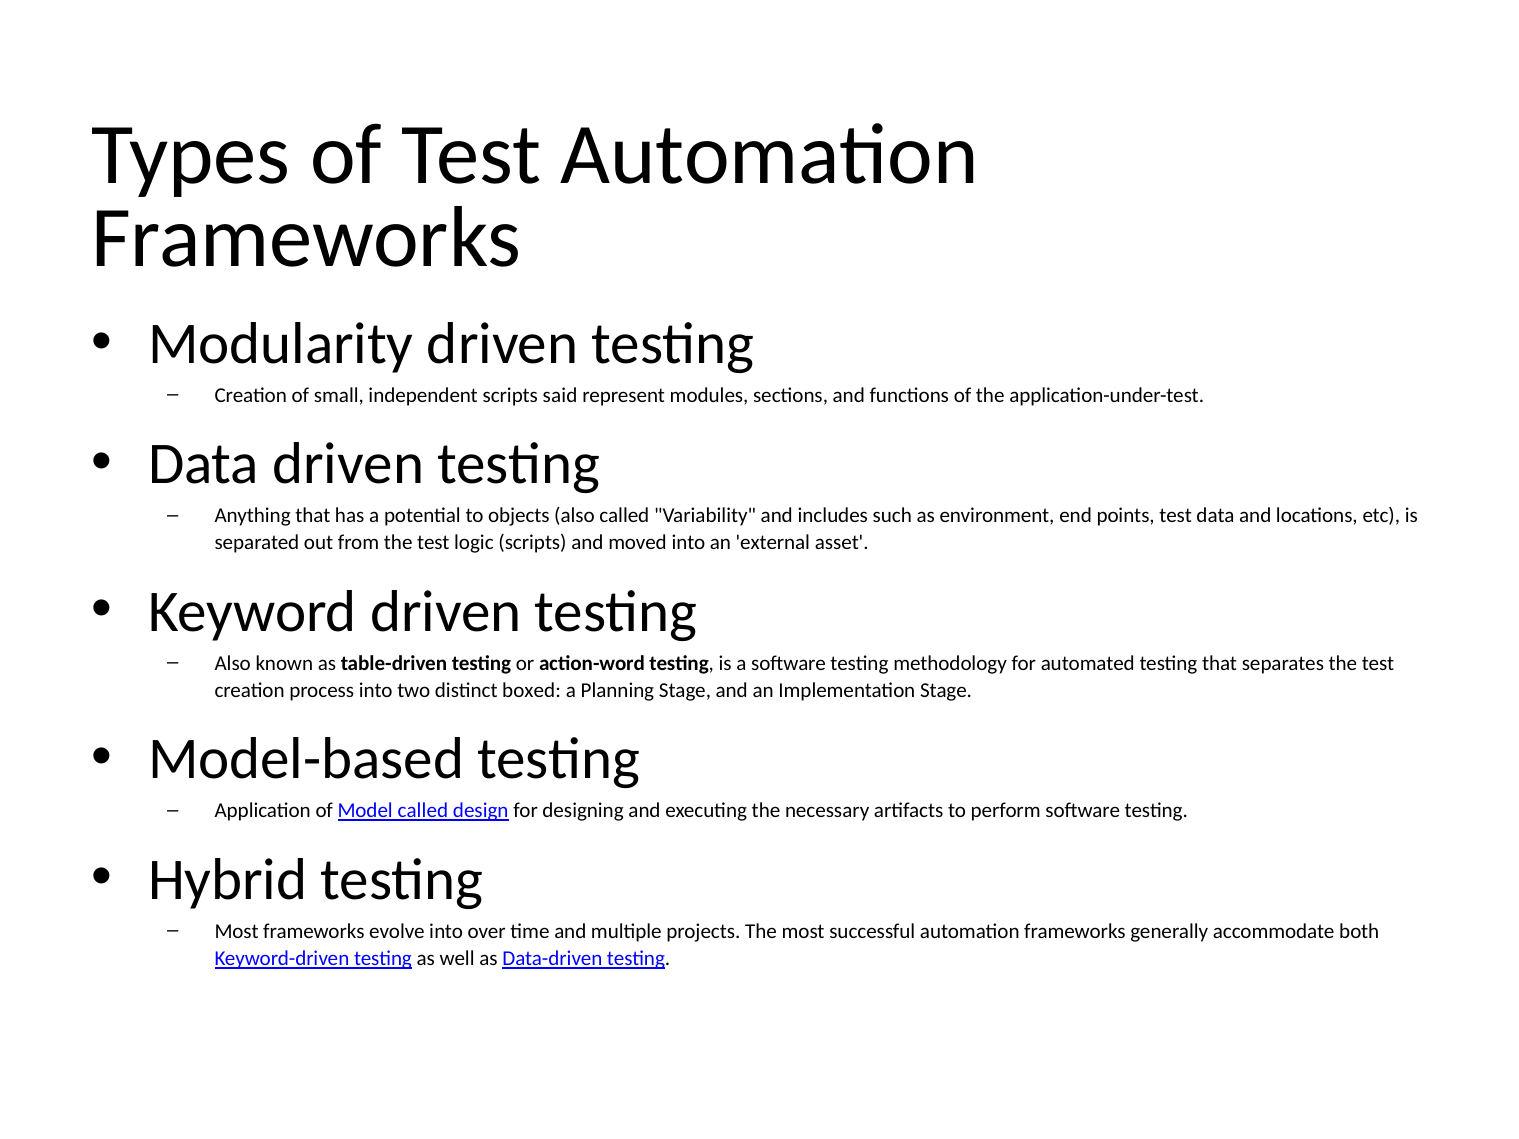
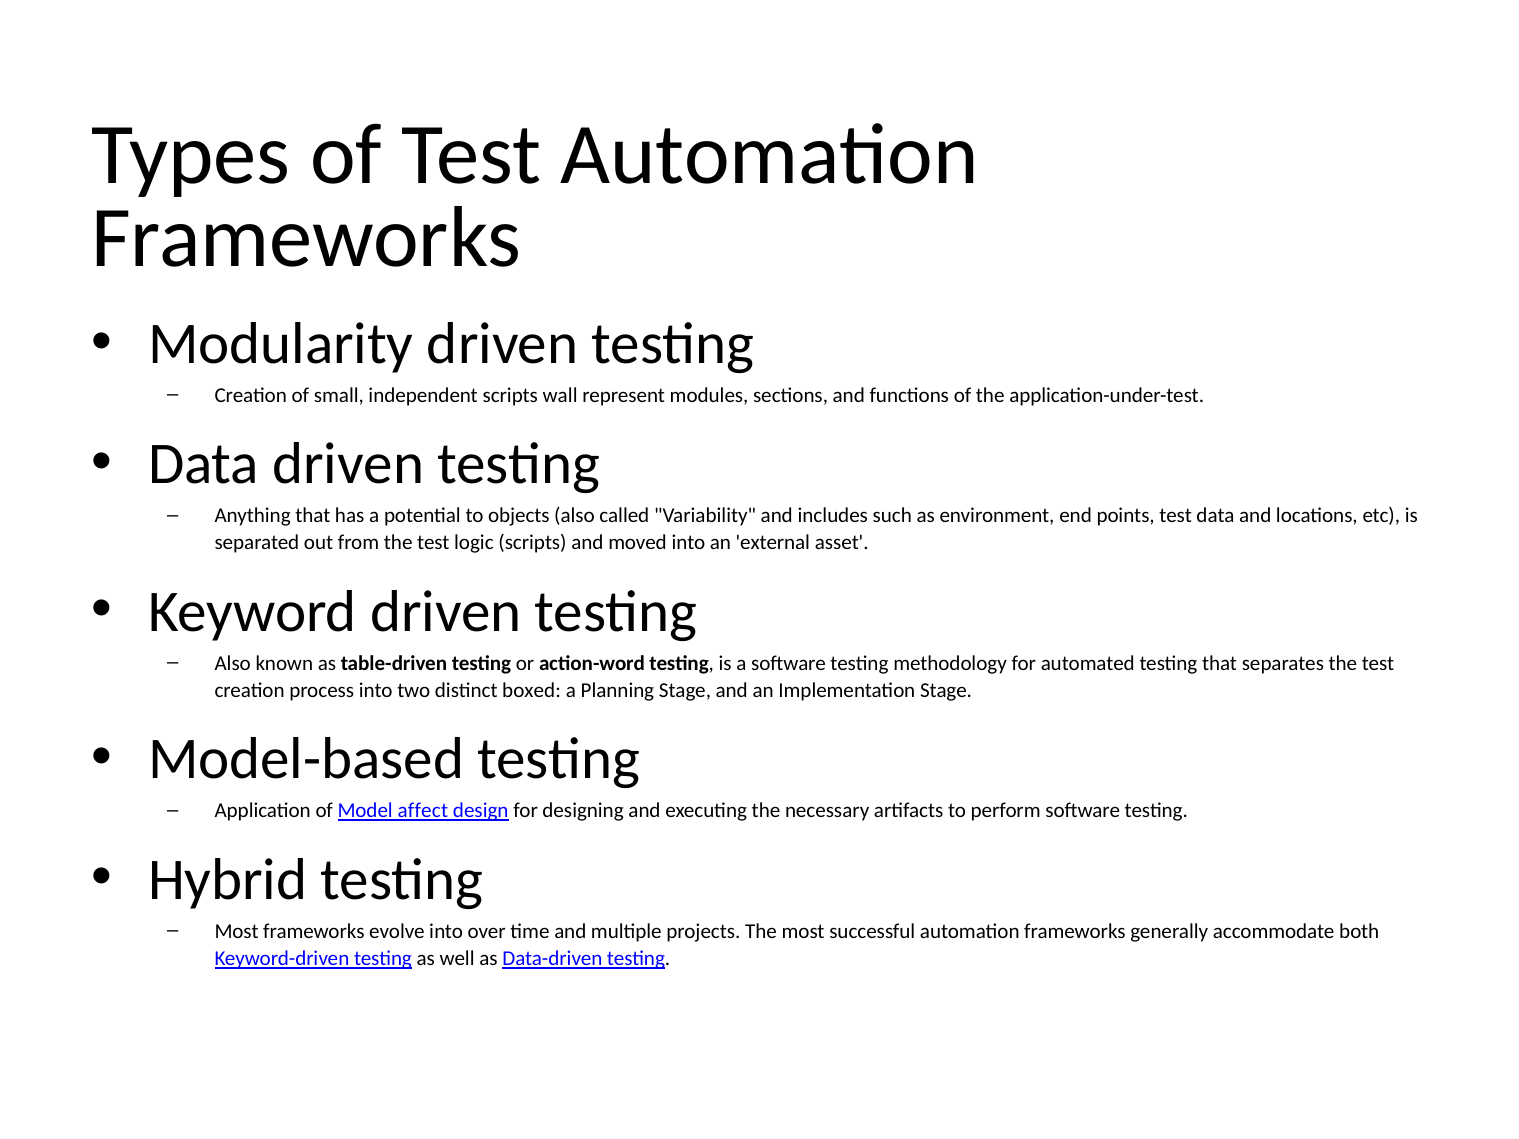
said: said -> wall
Model called: called -> affect
